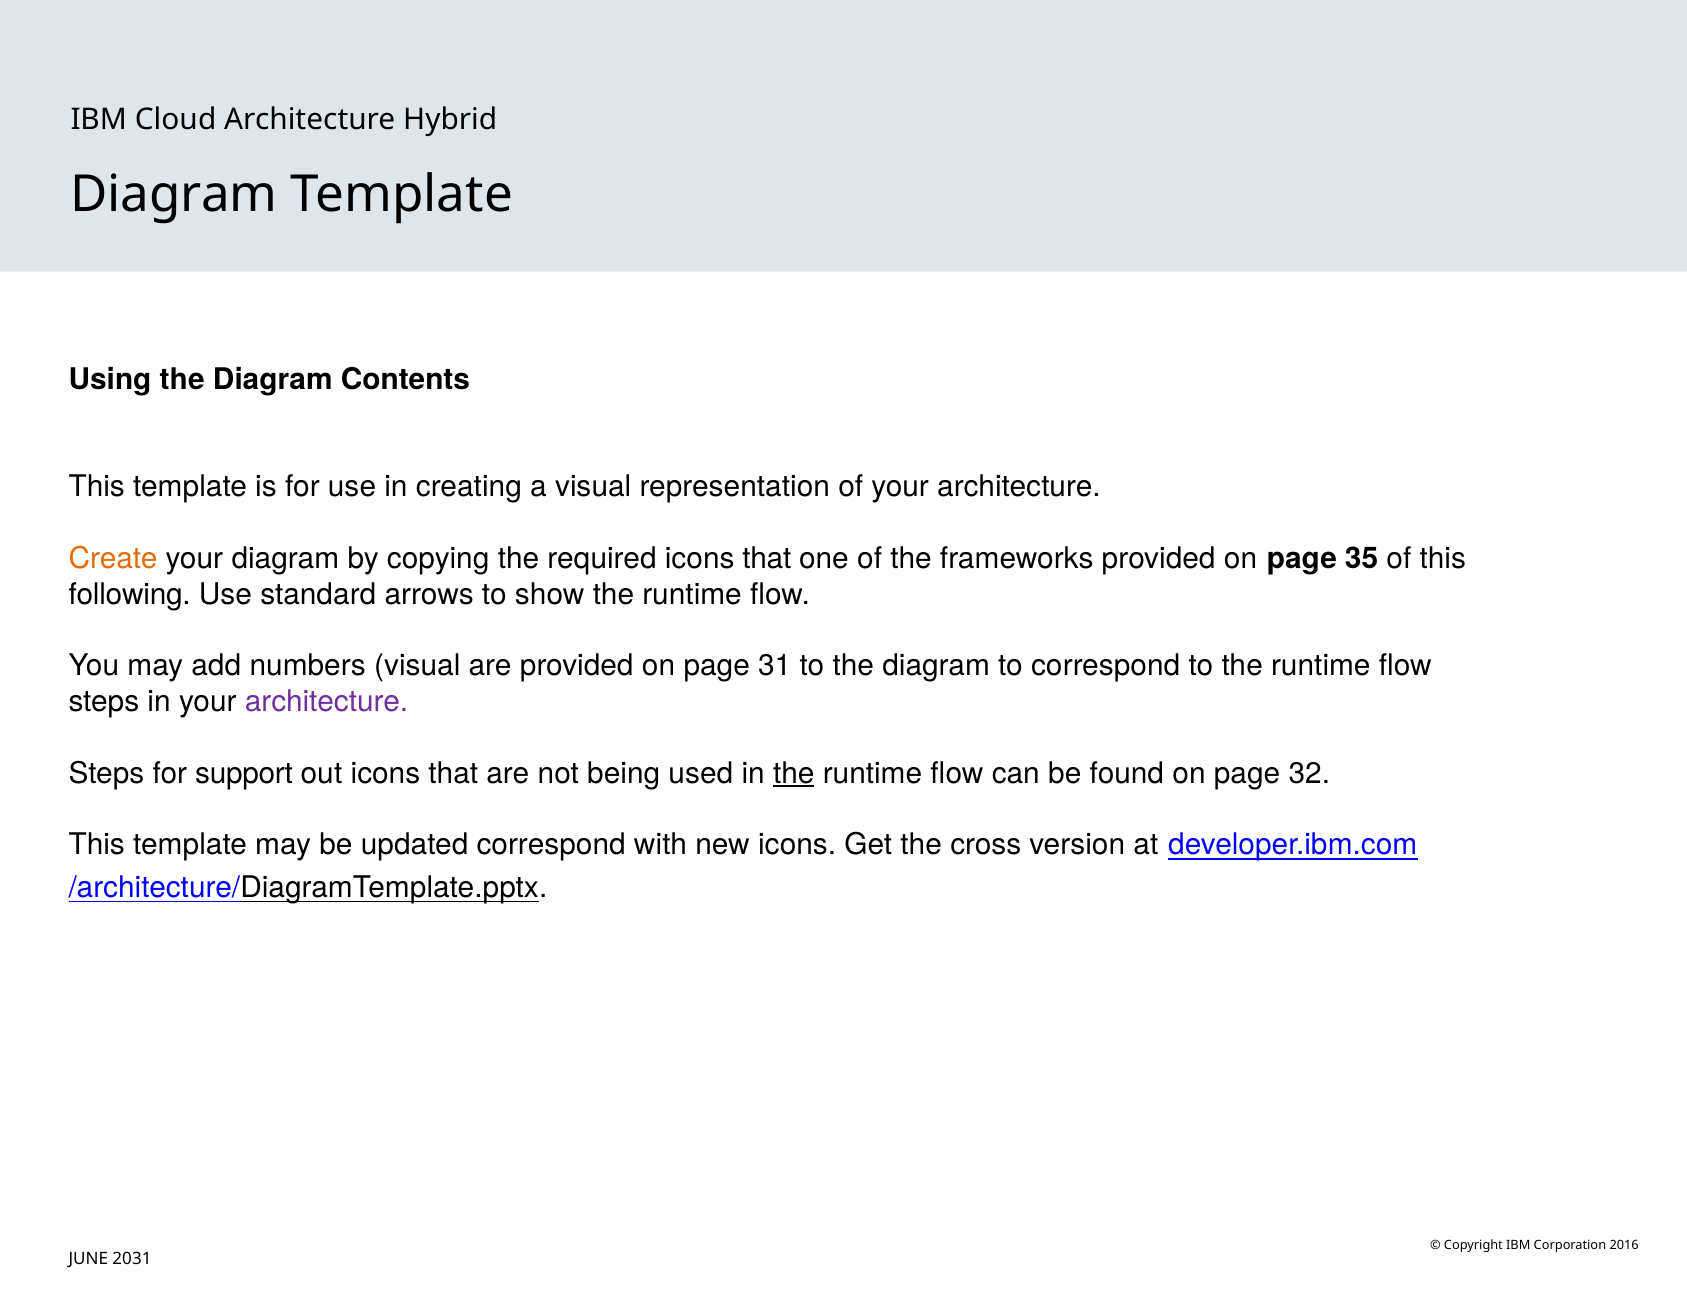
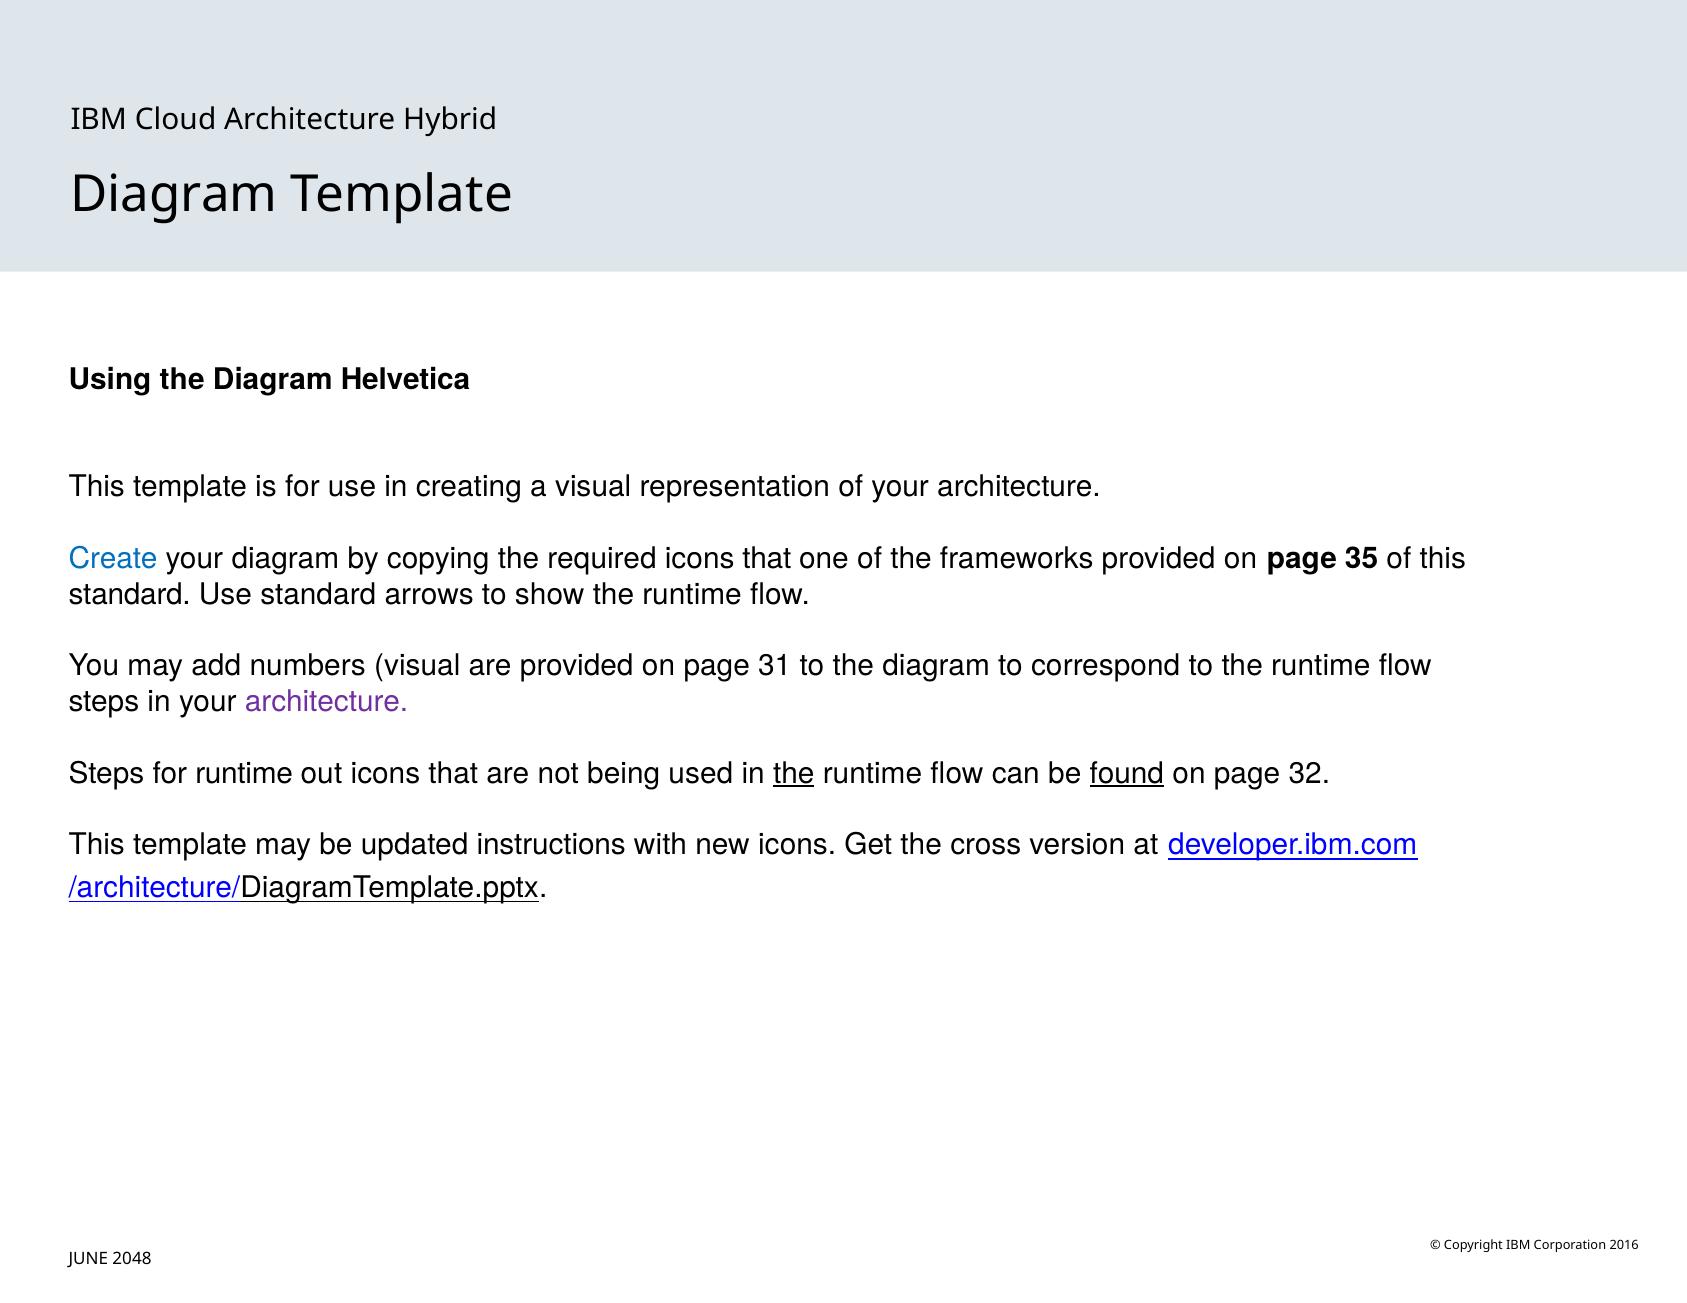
Contents: Contents -> Helvetica
Create colour: orange -> blue
following at (130, 595): following -> standard
for support: support -> runtime
found underline: none -> present
updated correspond: correspond -> instructions
2031: 2031 -> 2048
